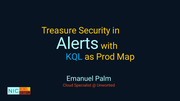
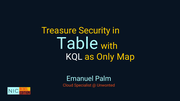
Alerts: Alerts -> Table
KQL colour: light blue -> white
Prod: Prod -> Only
